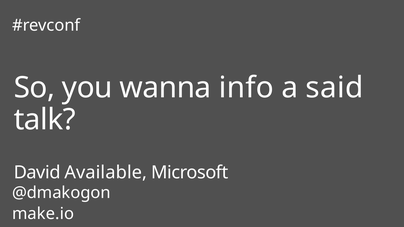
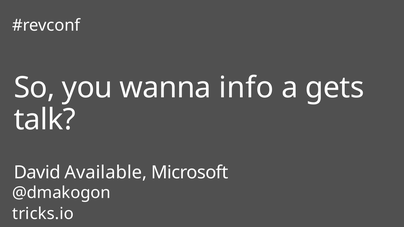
said: said -> gets
make.io: make.io -> tricks.io
